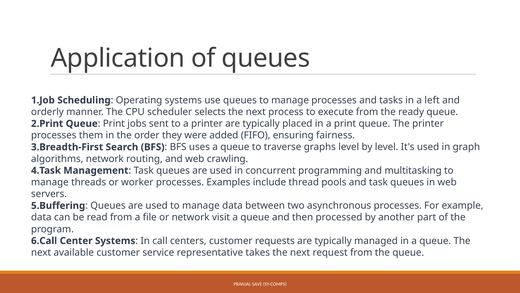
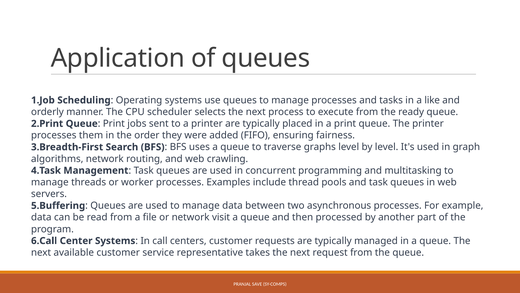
left: left -> like
